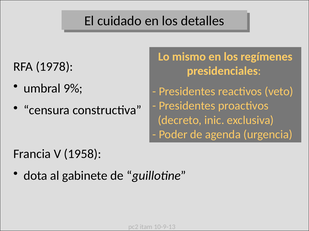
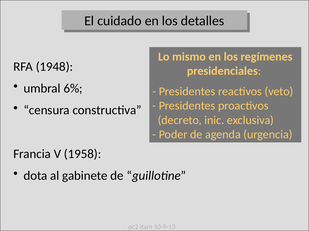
1978: 1978 -> 1948
9%: 9% -> 6%
